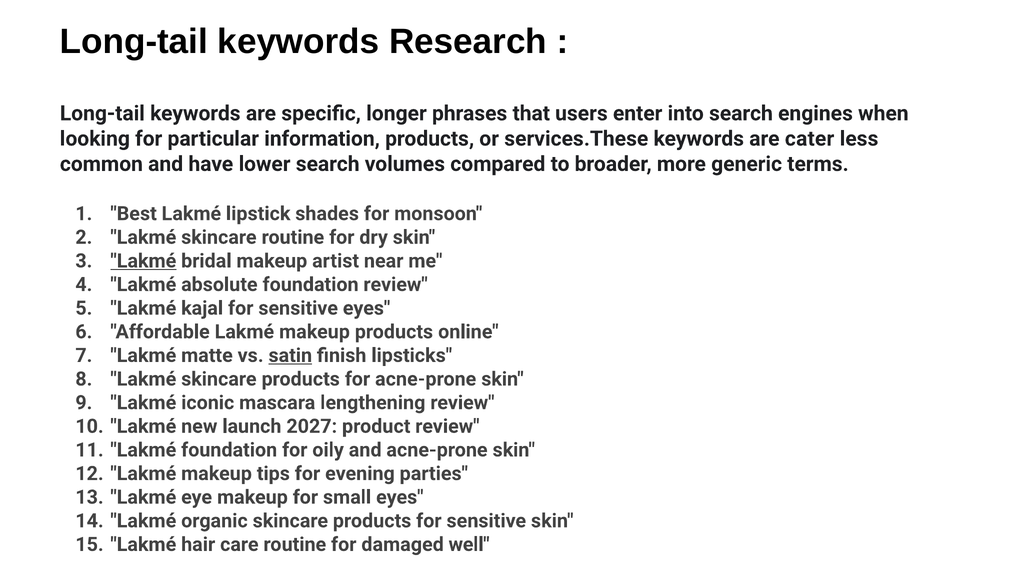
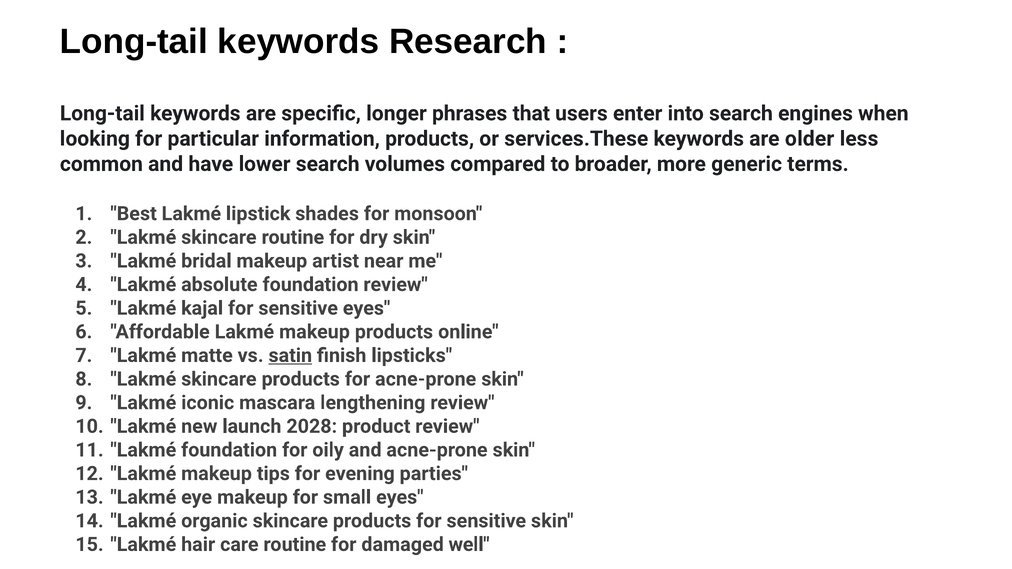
cater: cater -> older
Lakmé at (143, 261) underline: present -> none
2027: 2027 -> 2028
